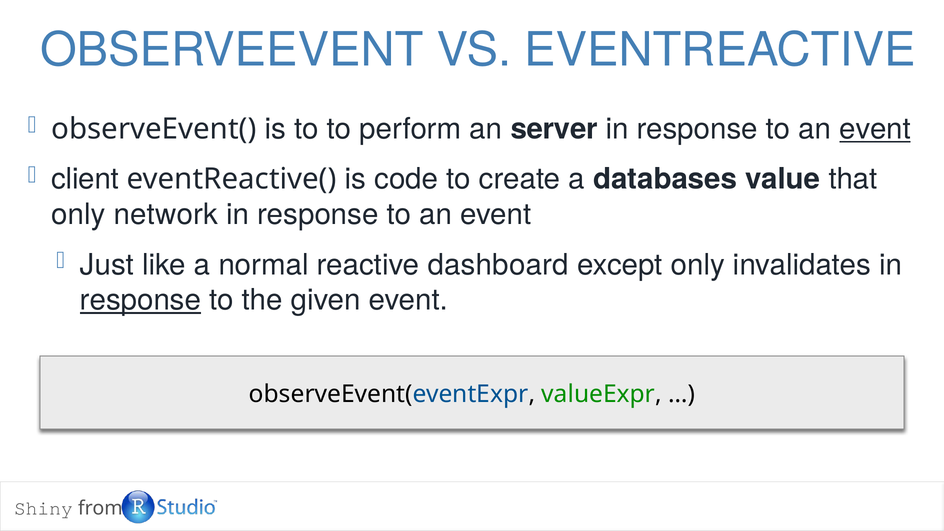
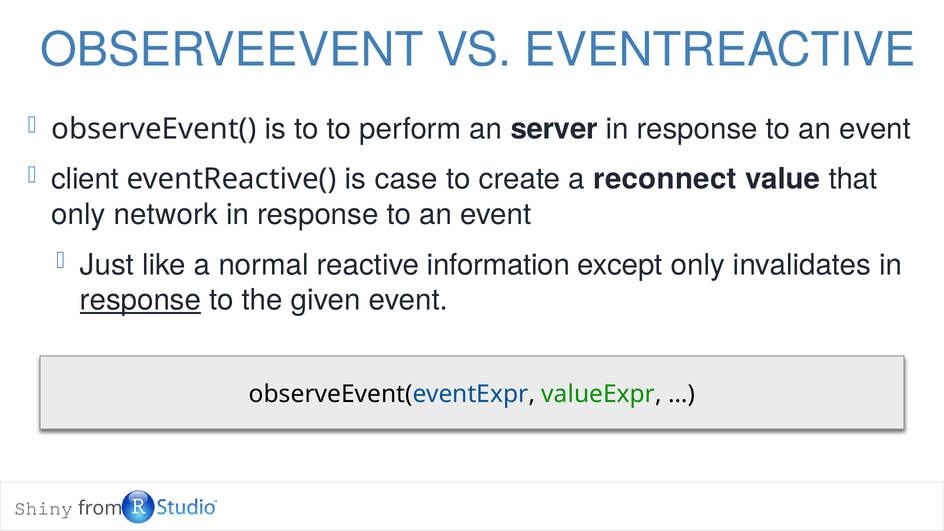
event at (875, 129) underline: present -> none
code: code -> case
databases: databases -> reconnect
dashboard: dashboard -> information
